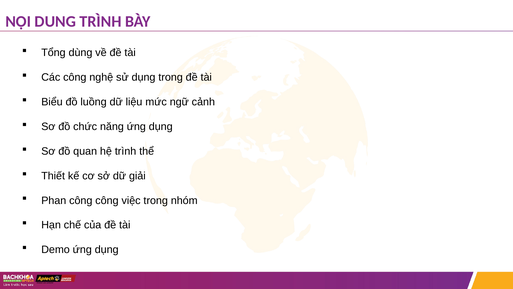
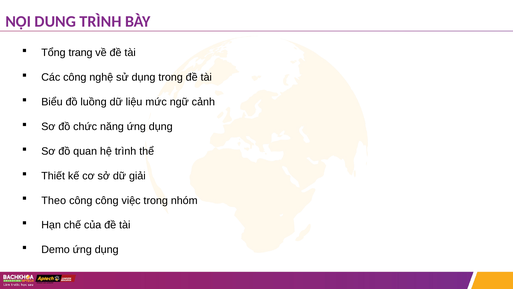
dùng: dùng -> trang
Phan: Phan -> Theo
